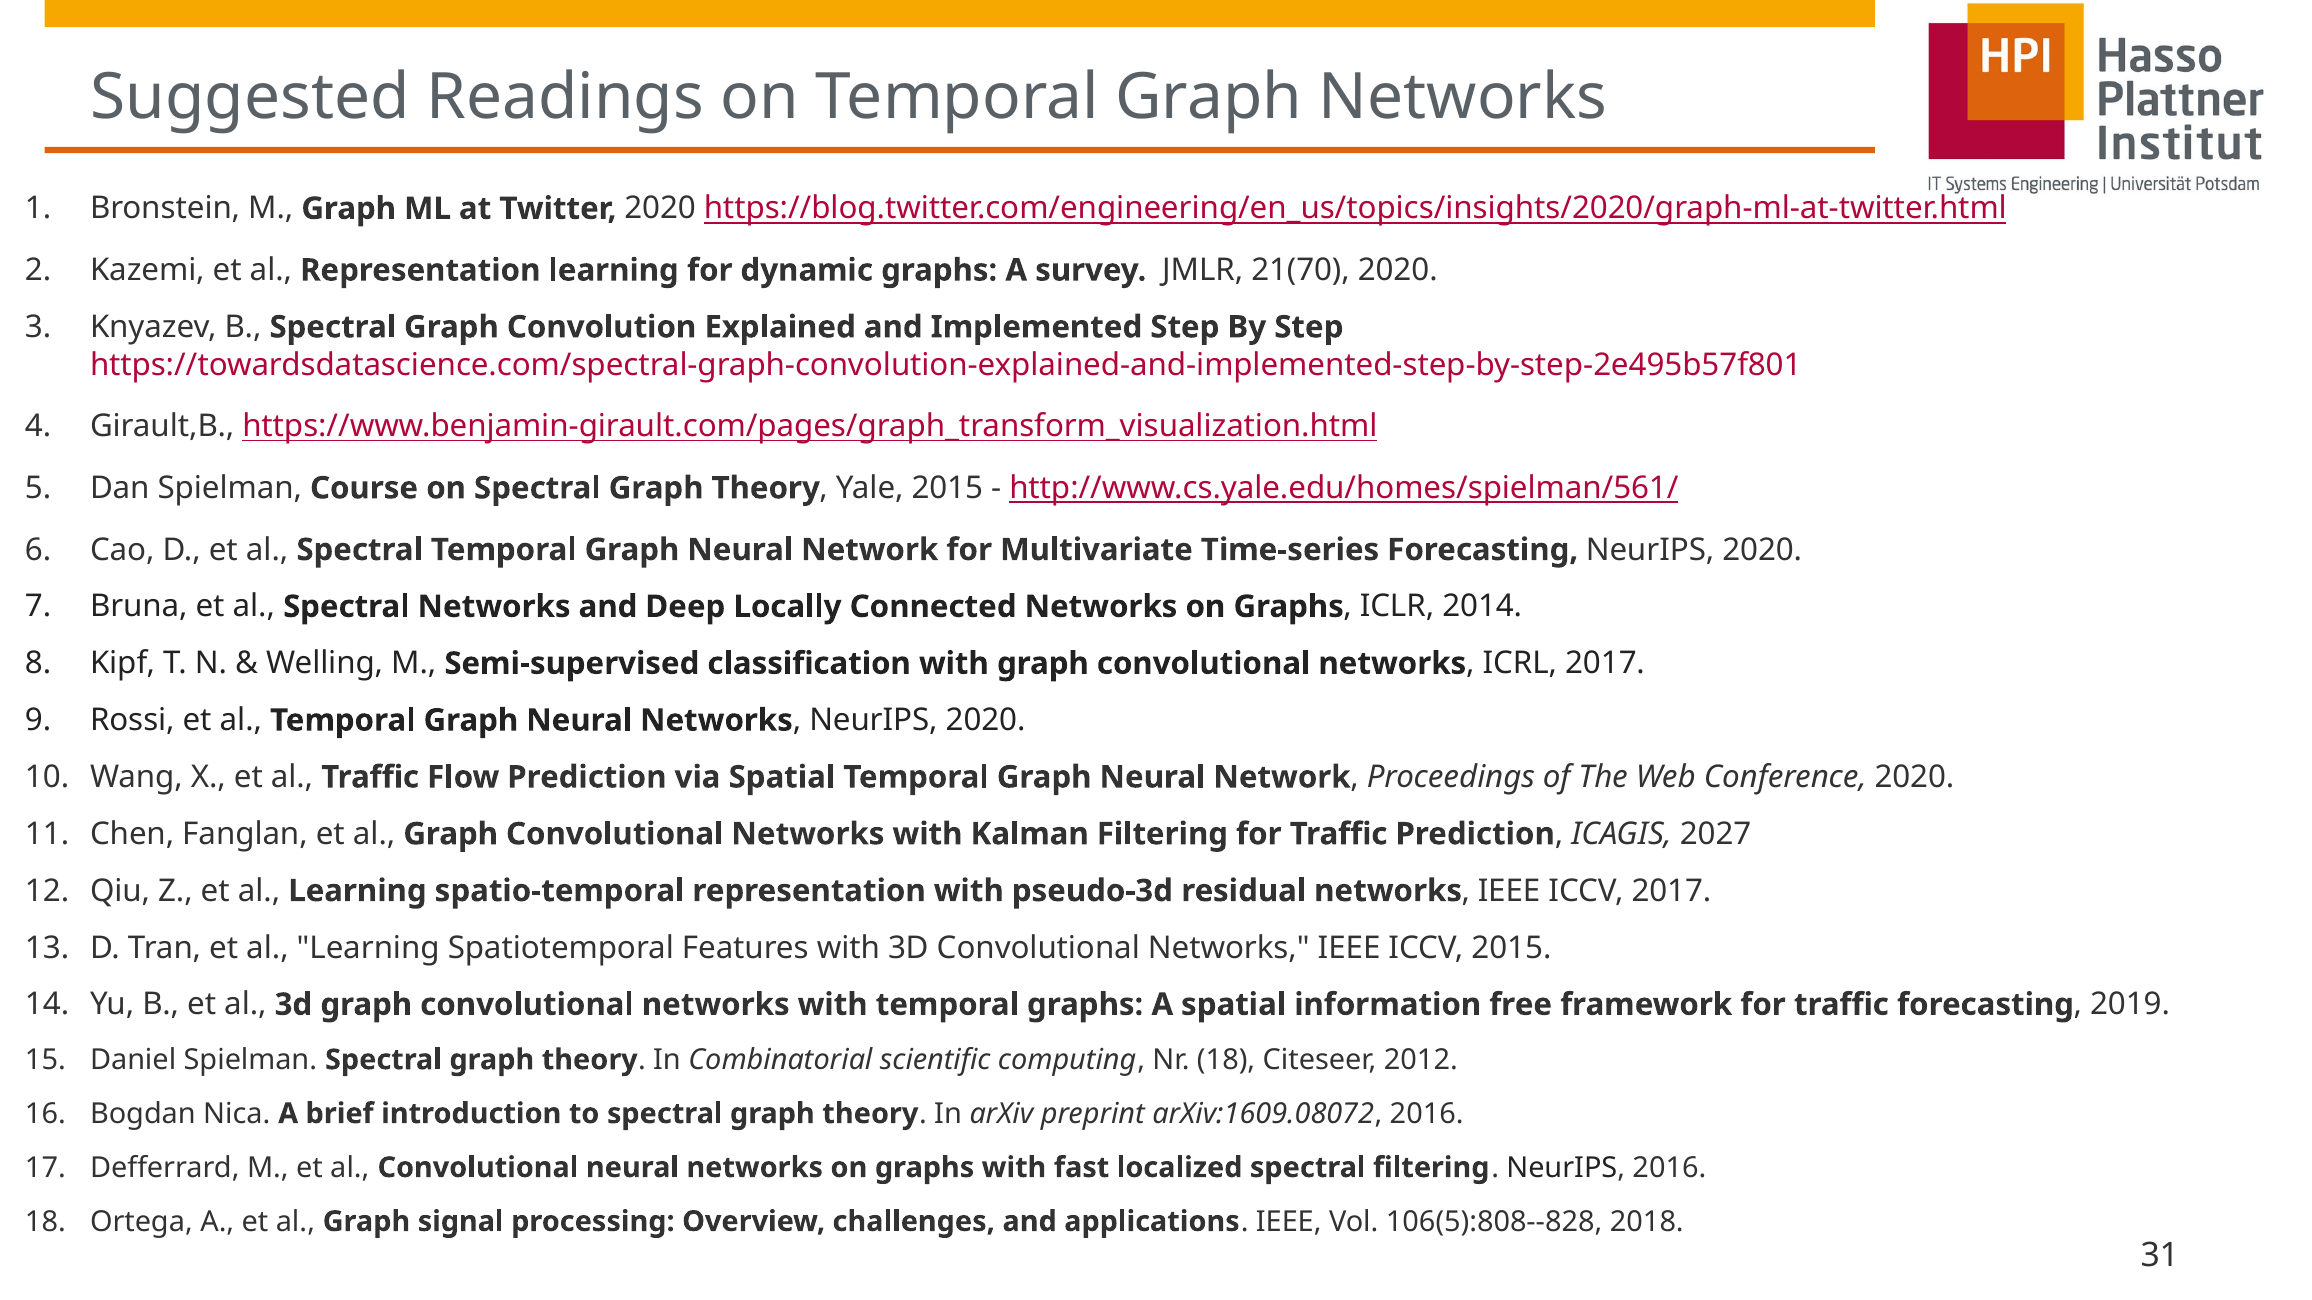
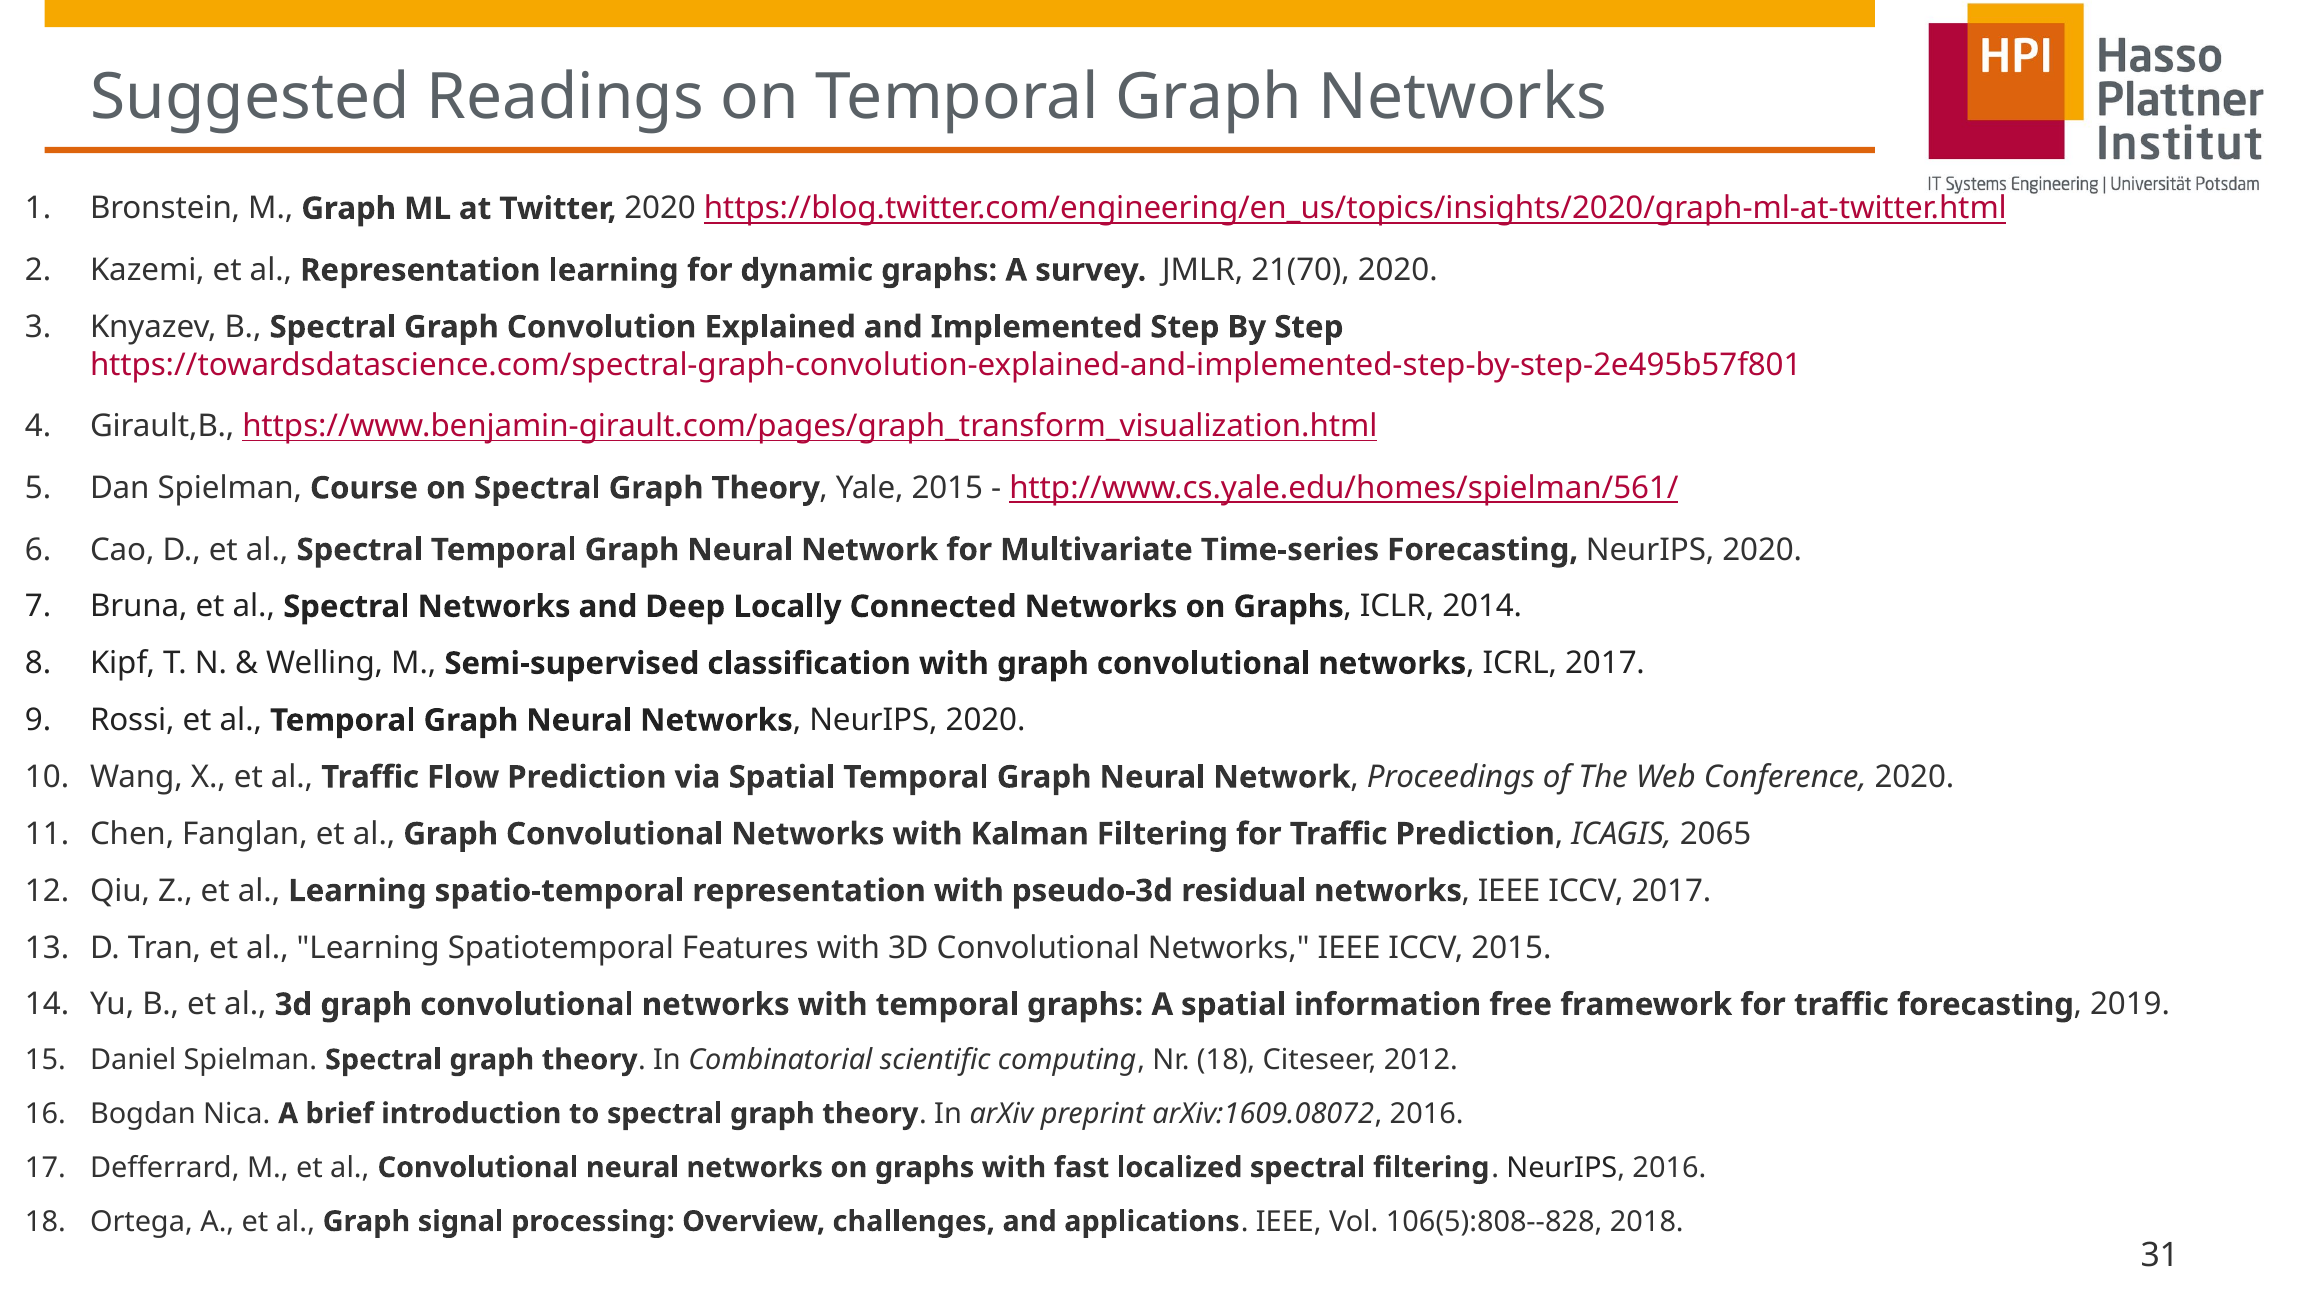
2027: 2027 -> 2065
